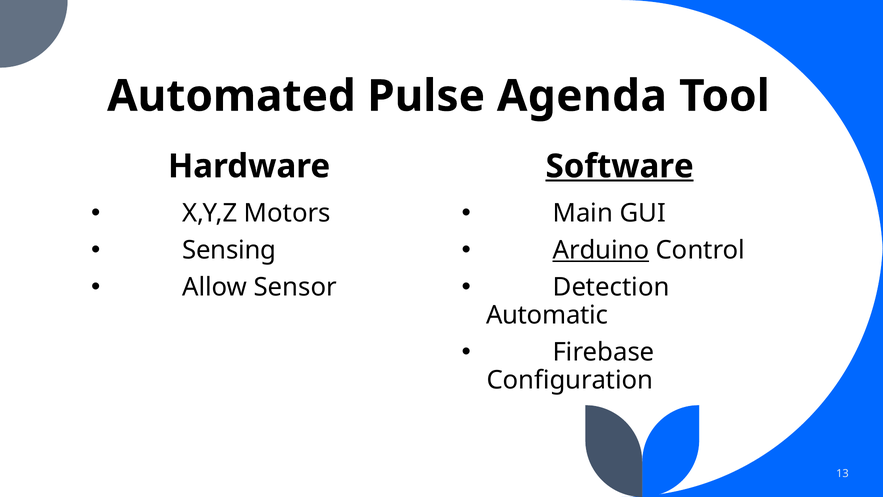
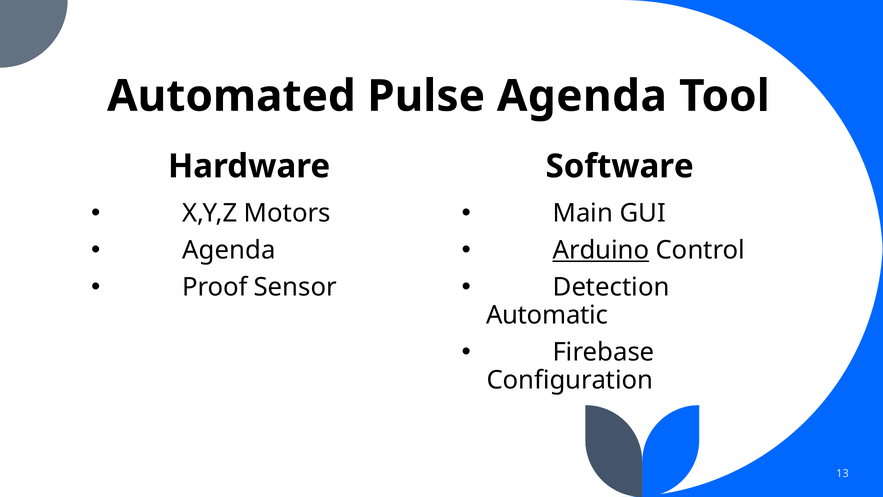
Software underline: present -> none
Sensing at (229, 250): Sensing -> Agenda
Allow: Allow -> Proof
